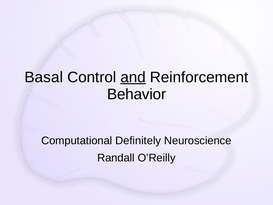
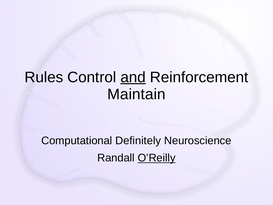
Basal: Basal -> Rules
Behavior: Behavior -> Maintain
O’Reilly underline: none -> present
